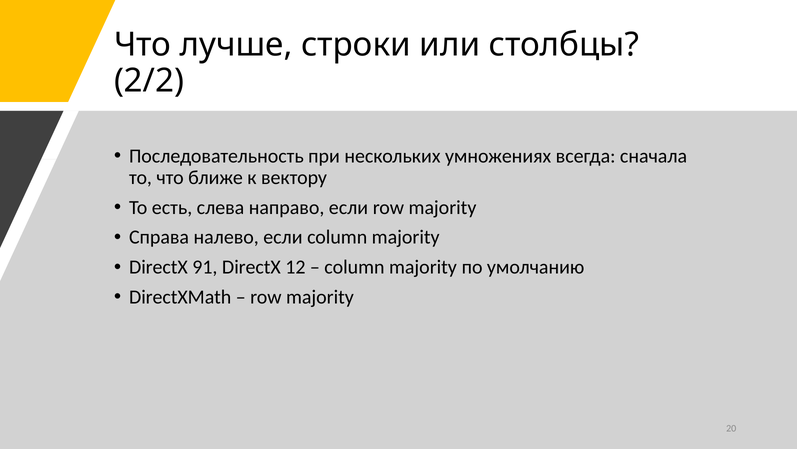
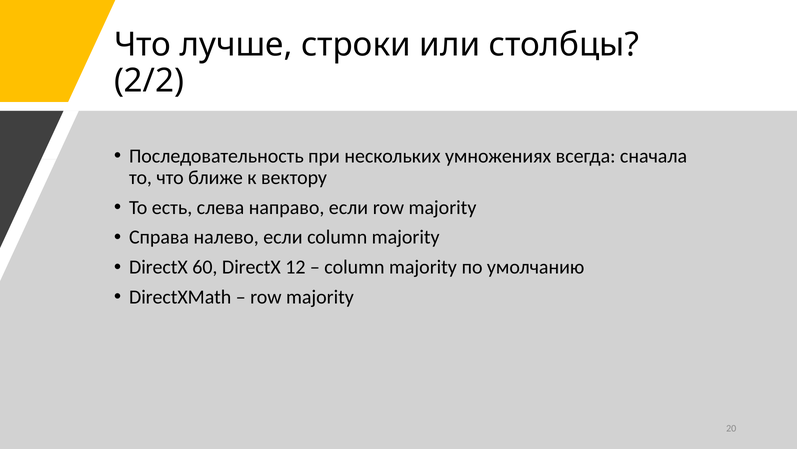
91: 91 -> 60
